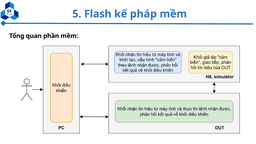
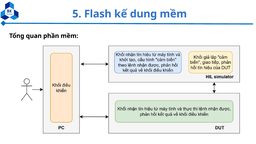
pháp: pháp -> dung
